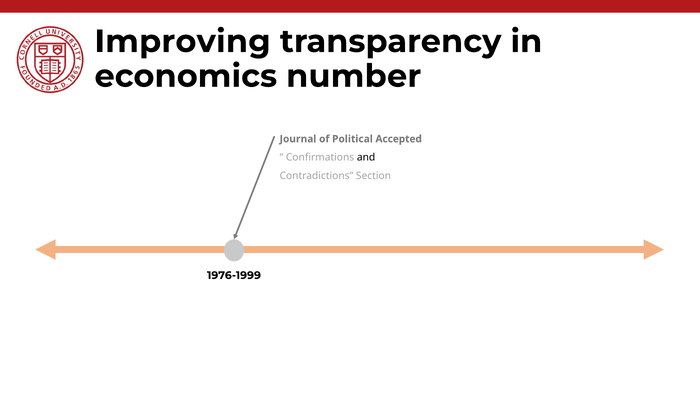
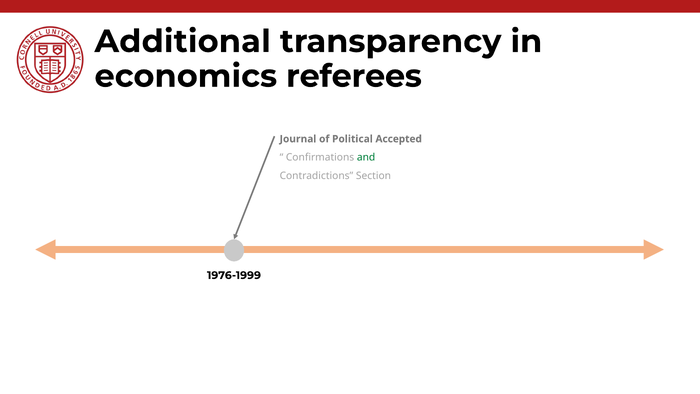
Improving: Improving -> Additional
number: number -> referees
and colour: black -> green
